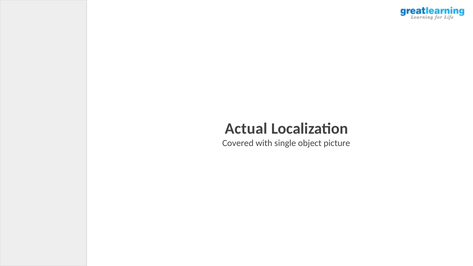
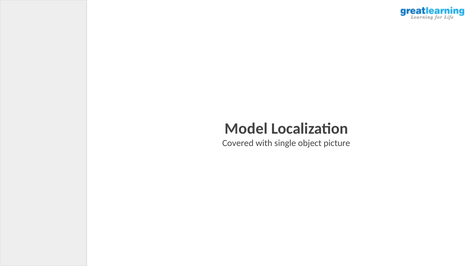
Actual: Actual -> Model
